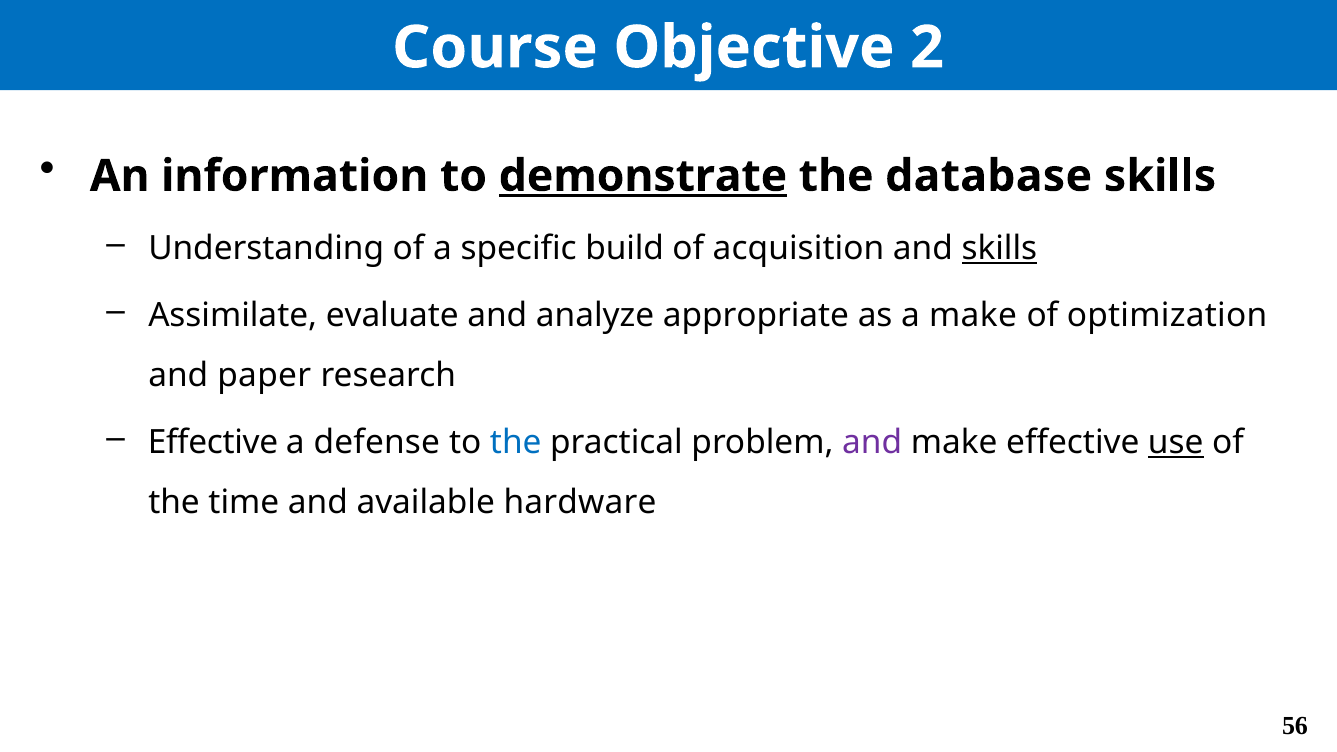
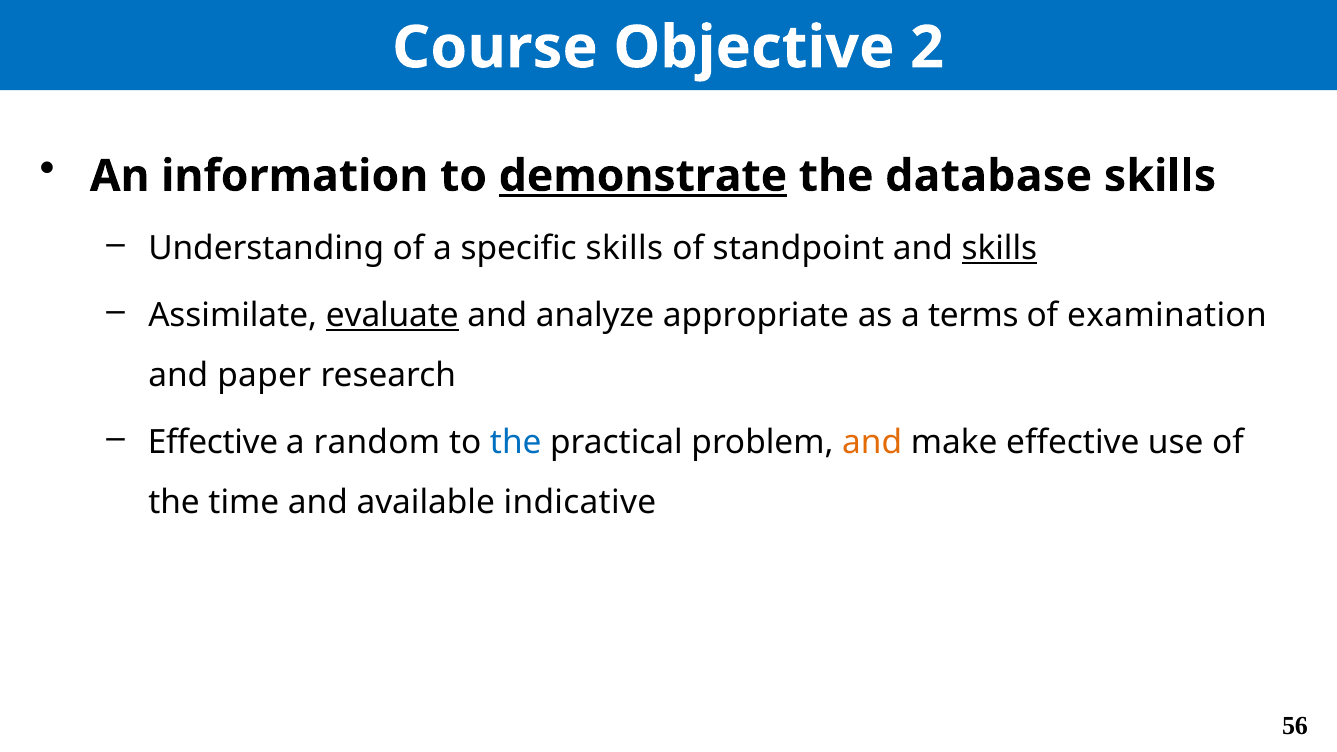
specific build: build -> skills
acquisition: acquisition -> standpoint
evaluate underline: none -> present
a make: make -> terms
optimization: optimization -> examination
defense: defense -> random
and at (872, 443) colour: purple -> orange
use underline: present -> none
hardware: hardware -> indicative
